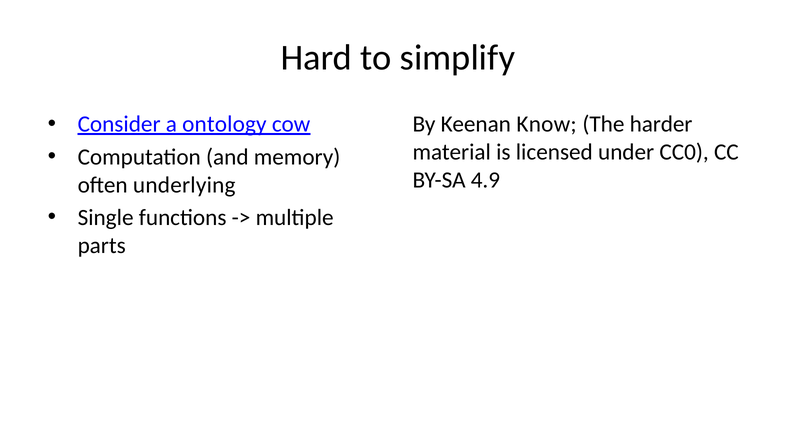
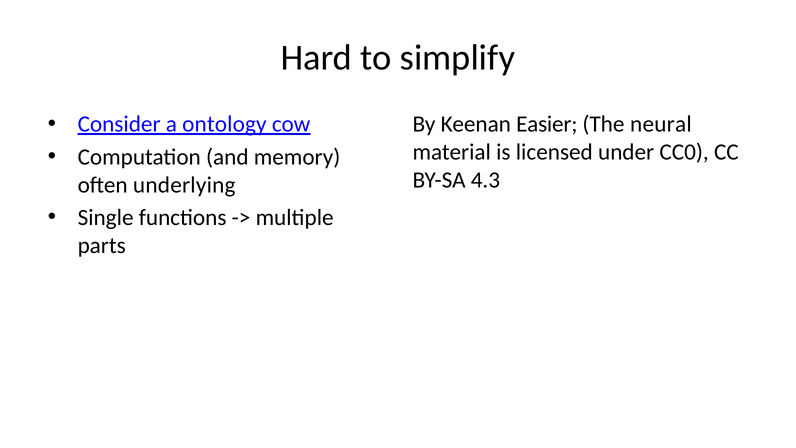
Know: Know -> Easier
harder: harder -> neural
4.9: 4.9 -> 4.3
